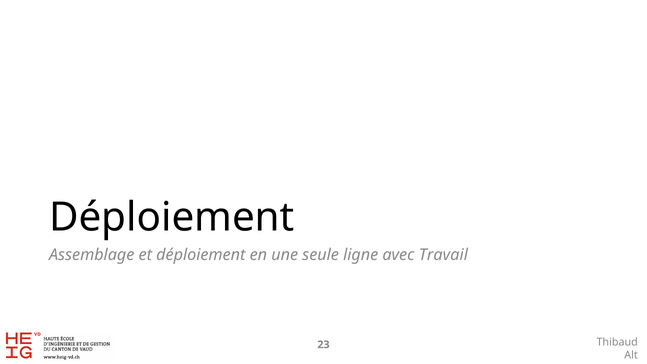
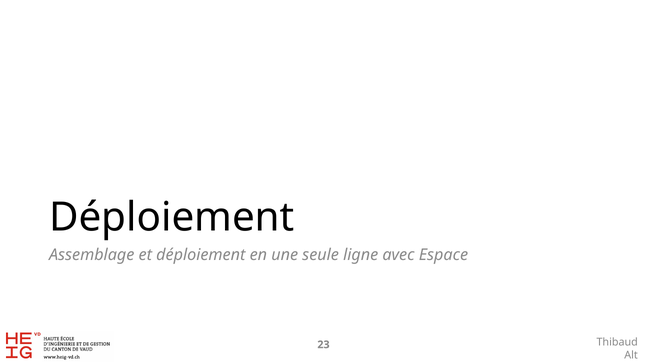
Travail: Travail -> Espace
